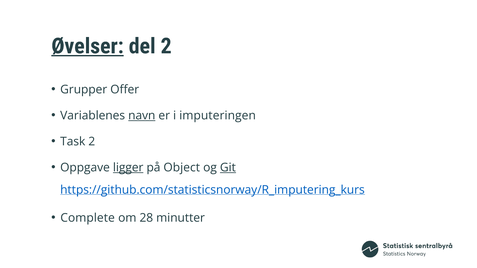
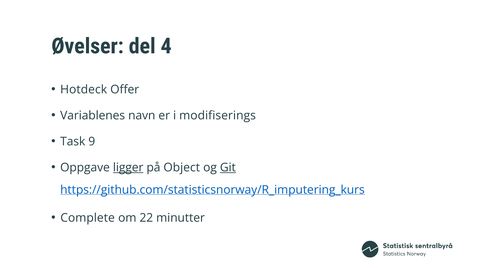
Øvelser underline: present -> none
del 2: 2 -> 4
Grupper: Grupper -> Hotdeck
navn underline: present -> none
imputeringen: imputeringen -> modifiserings
Task 2: 2 -> 9
28: 28 -> 22
